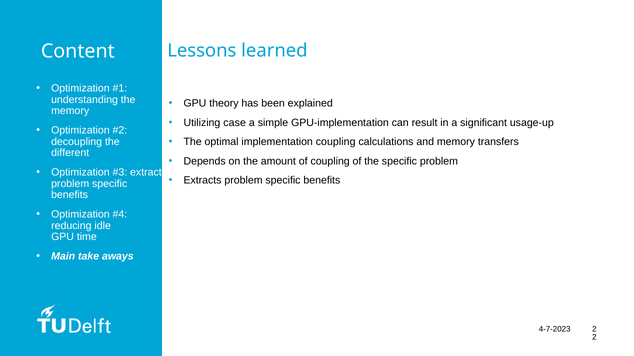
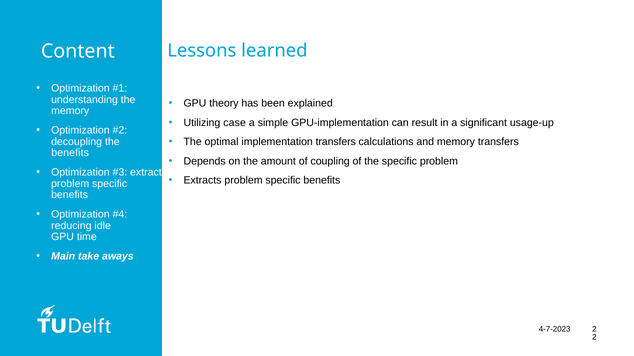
implementation coupling: coupling -> transfers
different at (70, 153): different -> benefits
